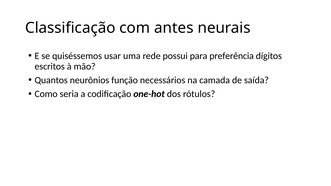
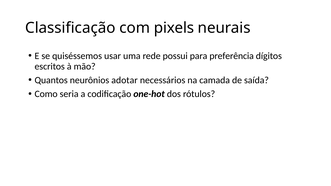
antes: antes -> pixels
função: função -> adotar
